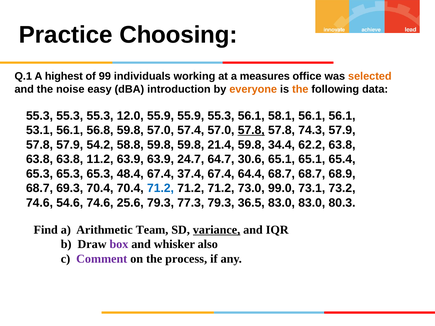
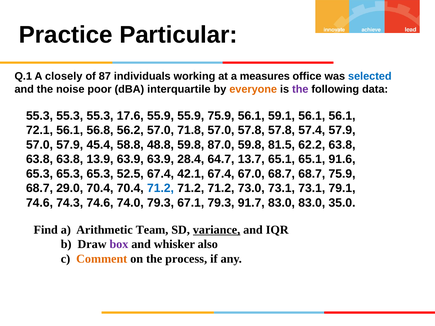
Choosing: Choosing -> Particular
highest: highest -> closely
99: 99 -> 87
selected colour: orange -> blue
easy: easy -> poor
introduction: introduction -> interquartile
the at (300, 89) colour: orange -> purple
12.0: 12.0 -> 17.6
55.9 55.3: 55.3 -> 75.9
58.1: 58.1 -> 59.1
53.1: 53.1 -> 72.1
56.8 59.8: 59.8 -> 56.2
57.4: 57.4 -> 71.8
57.8 at (251, 130) underline: present -> none
74.3: 74.3 -> 57.4
57.8 at (40, 145): 57.8 -> 57.0
54.2: 54.2 -> 45.4
58.8 59.8: 59.8 -> 48.8
21.4: 21.4 -> 87.0
34.4: 34.4 -> 81.5
11.2: 11.2 -> 13.9
24.7: 24.7 -> 28.4
30.6: 30.6 -> 13.7
65.4: 65.4 -> 91.6
48.4: 48.4 -> 52.5
37.4: 37.4 -> 42.1
64.4: 64.4 -> 67.0
68.7 68.9: 68.9 -> 75.9
69.3: 69.3 -> 29.0
73.0 99.0: 99.0 -> 73.1
73.2: 73.2 -> 79.1
54.6: 54.6 -> 74.3
25.6: 25.6 -> 74.0
77.3: 77.3 -> 67.1
36.5: 36.5 -> 91.7
80.3: 80.3 -> 35.0
Comment colour: purple -> orange
